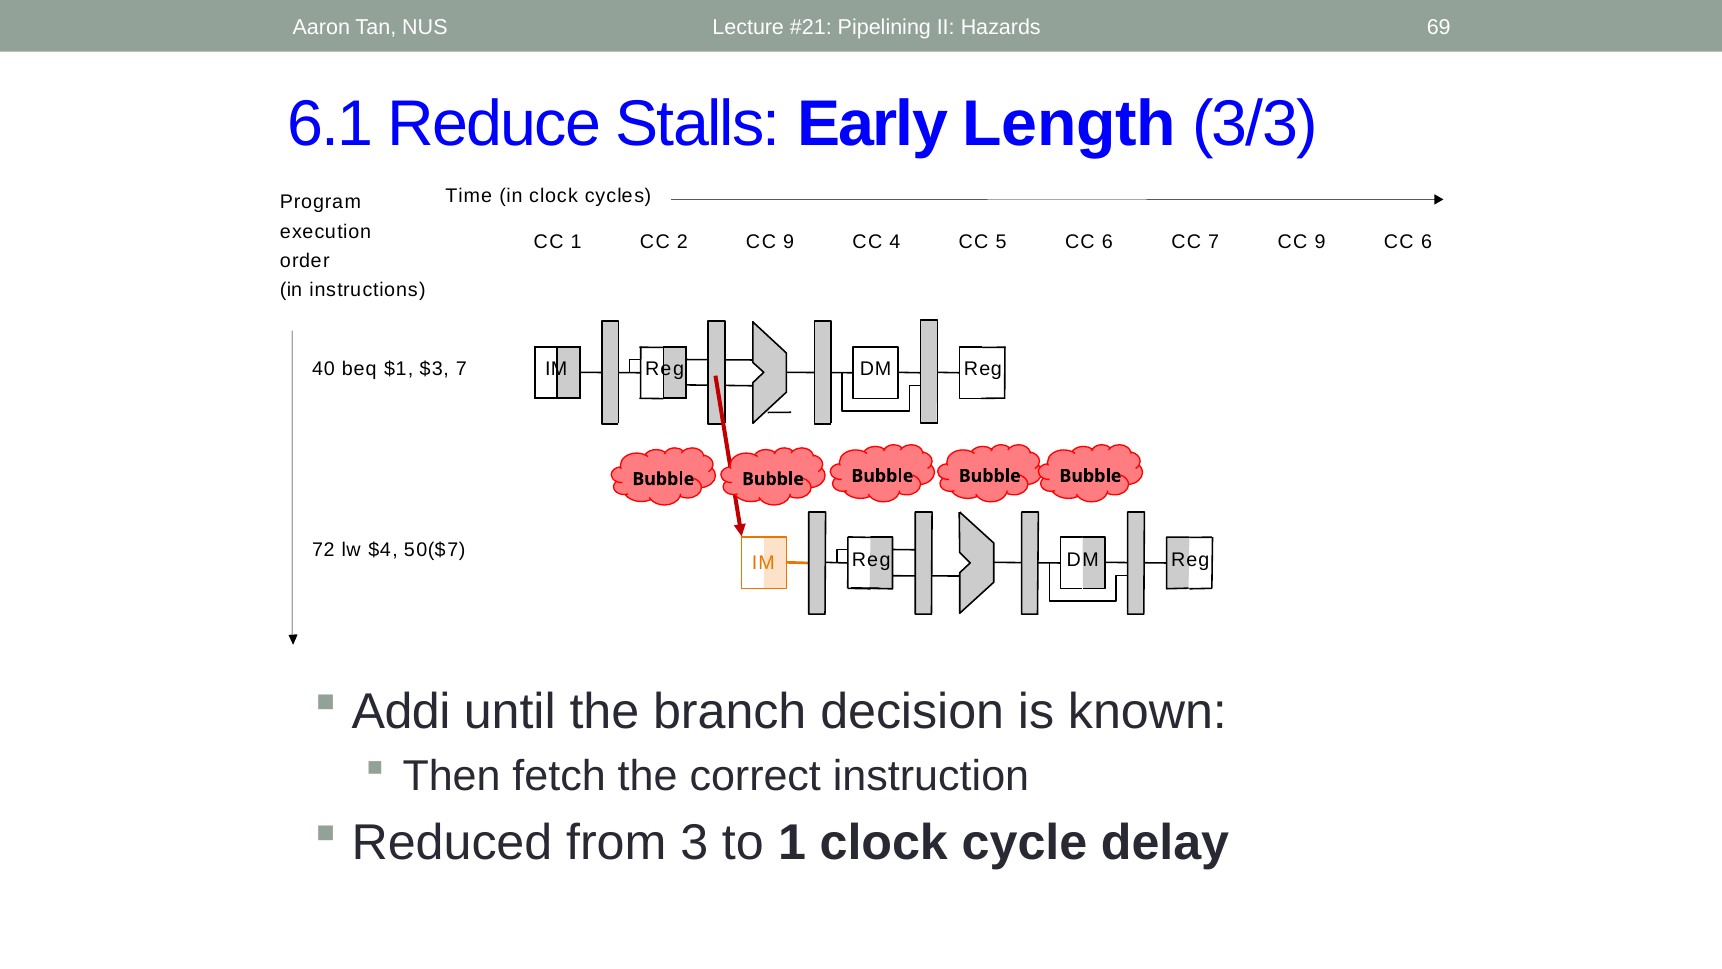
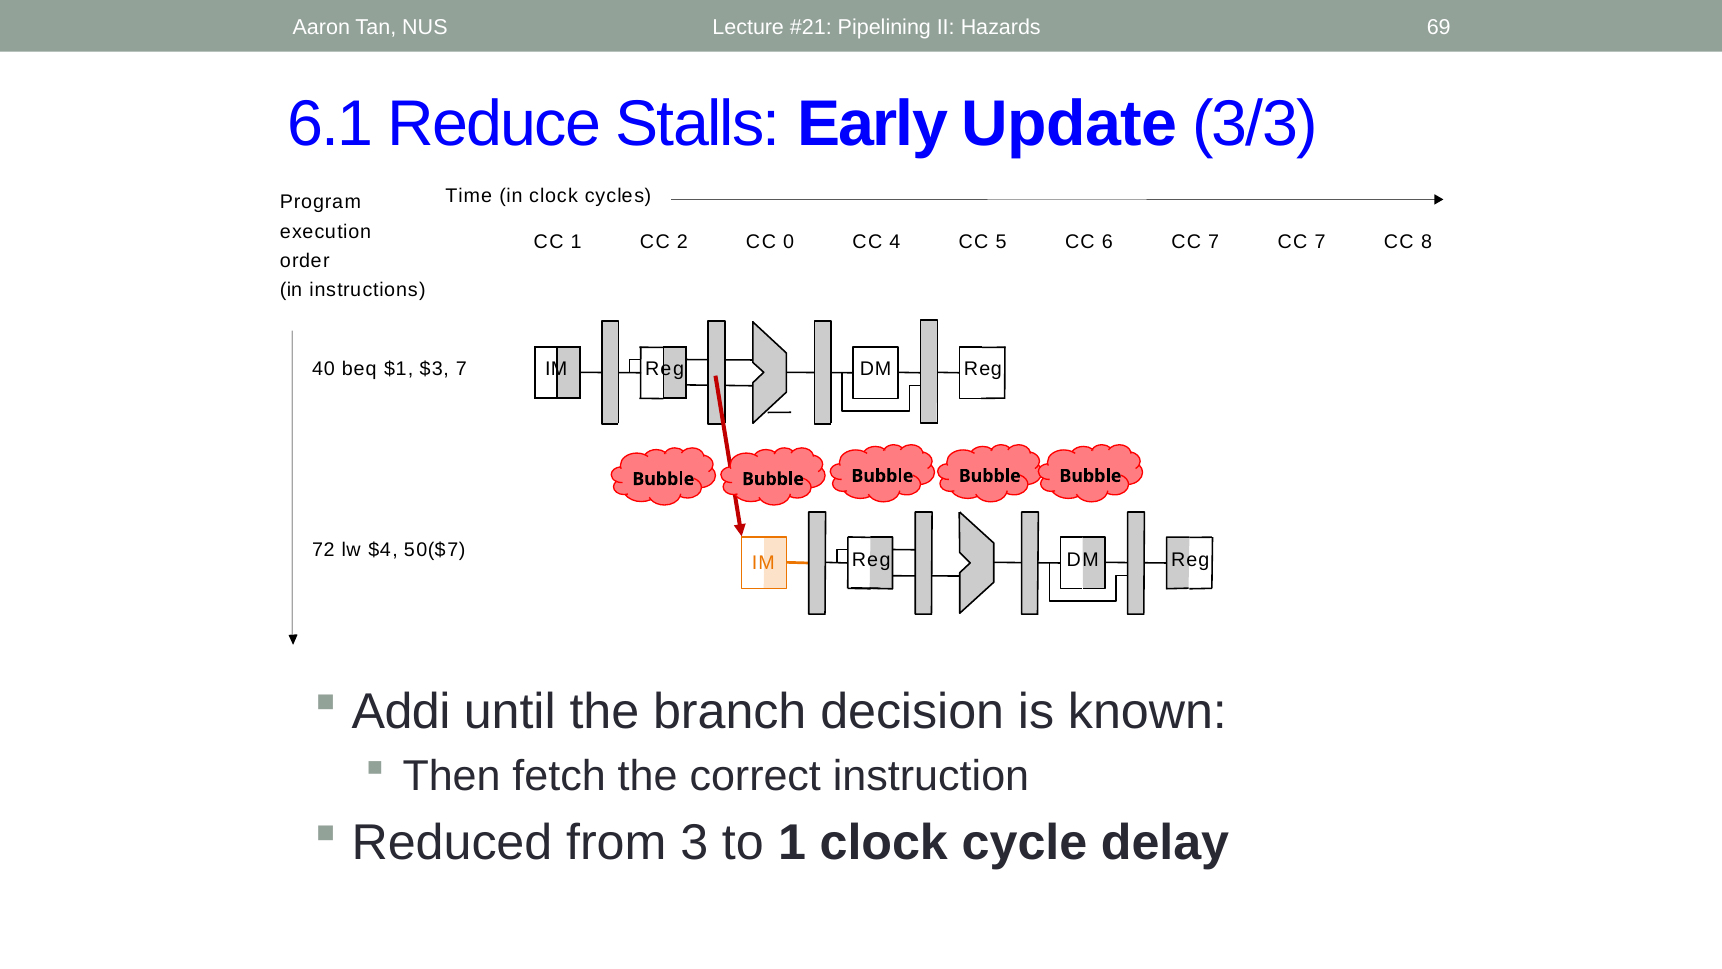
Length: Length -> Update
9 at (789, 242): 9 -> 0
9 at (1320, 242): 9 -> 7
6 at (1427, 242): 6 -> 8
